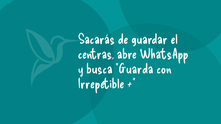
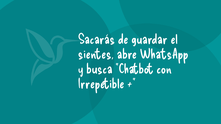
centras: centras -> sientes
Guarda: Guarda -> Chatbot
